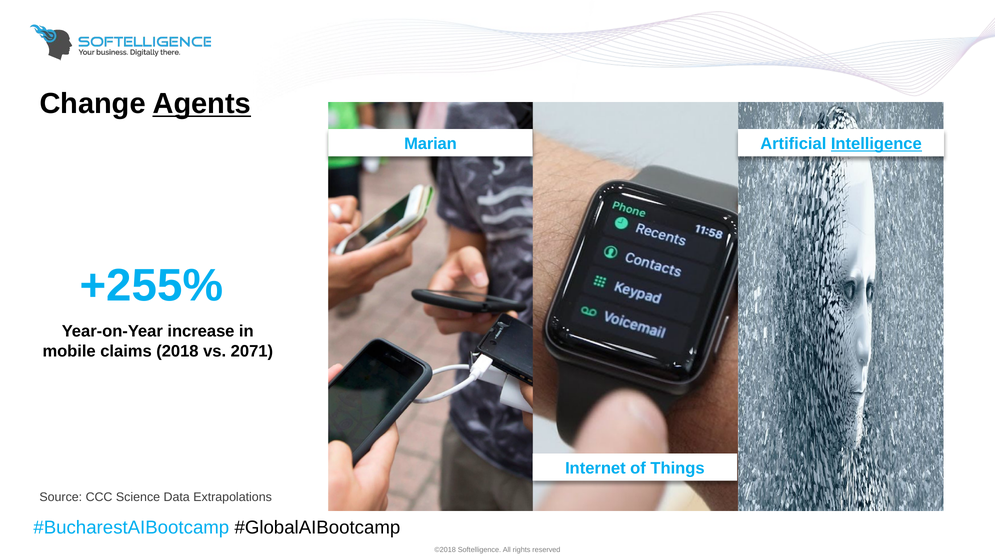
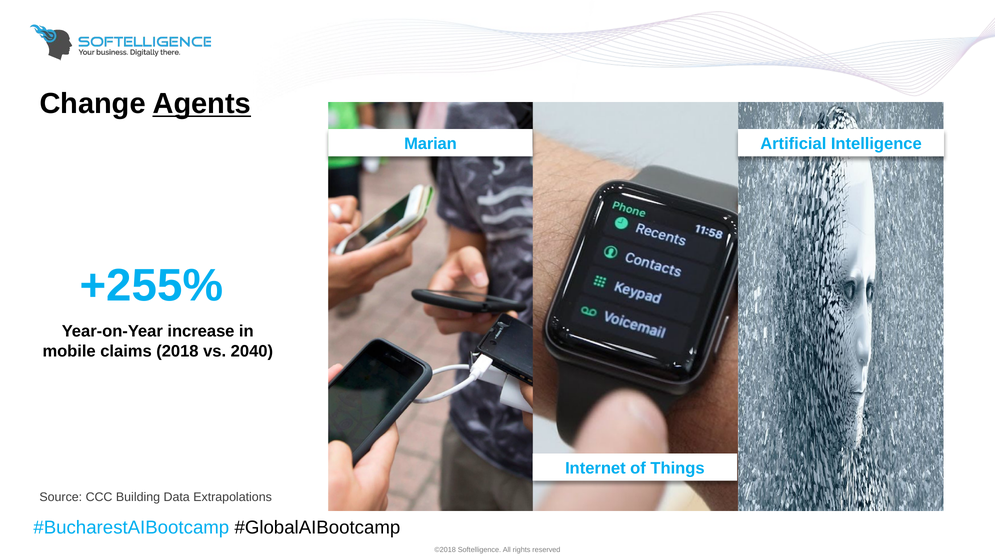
Intelligence underline: present -> none
2071: 2071 -> 2040
Science: Science -> Building
